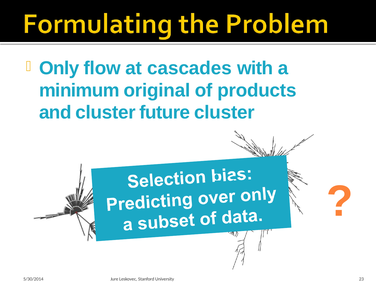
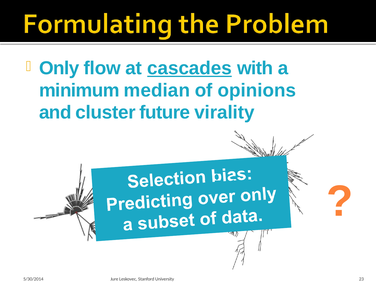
cascades underline: none -> present
original: original -> median
products: products -> opinions
future cluster: cluster -> virality
